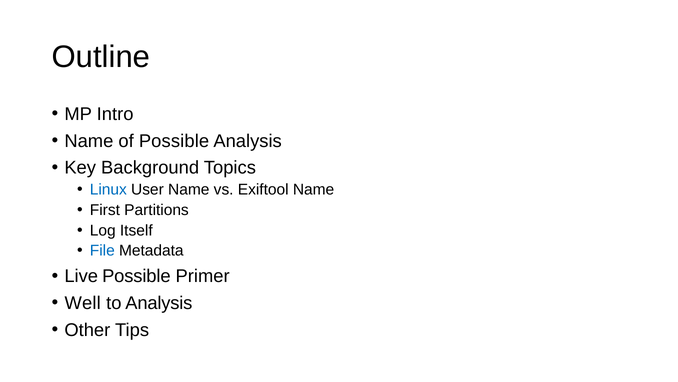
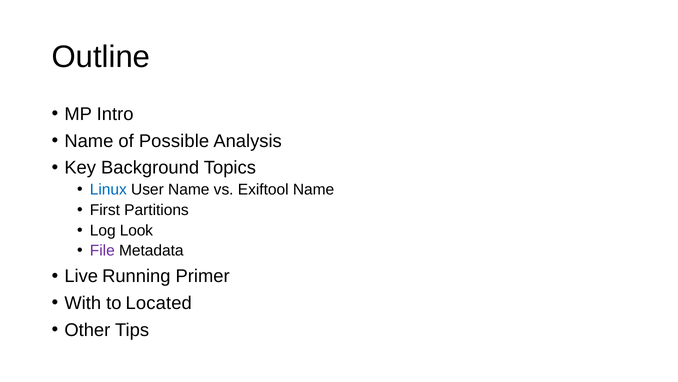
Itself: Itself -> Look
File colour: blue -> purple
Live Possible: Possible -> Running
Well: Well -> With
to Analysis: Analysis -> Located
